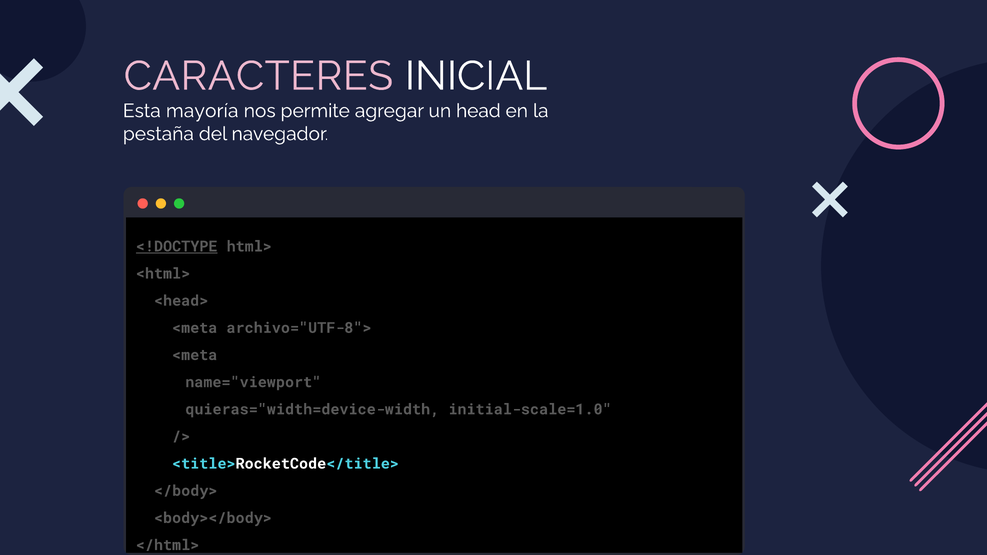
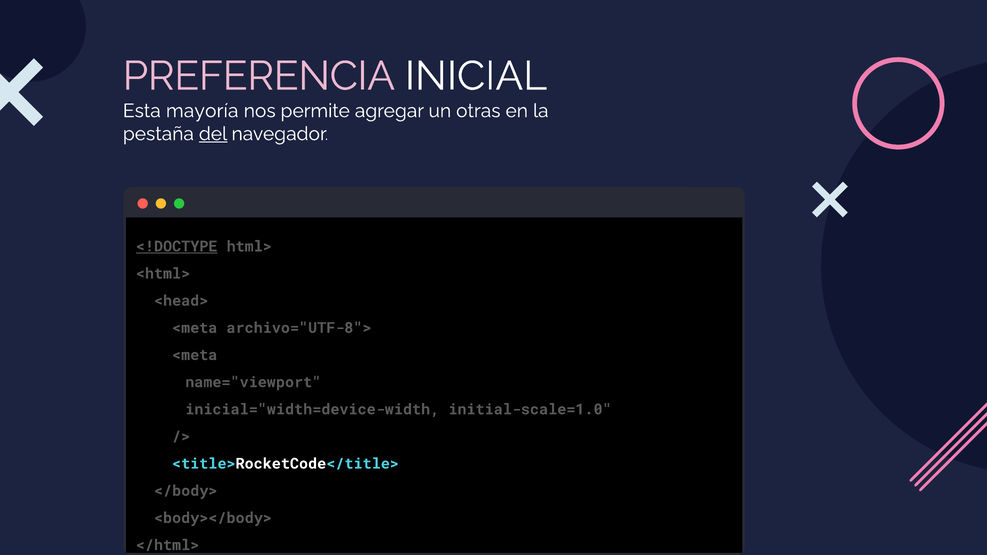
CARACTERES: CARACTERES -> PREFERENCIA
head: head -> otras
del underline: none -> present
quieras="width=device-width: quieras="width=device-width -> inicial="width=device-width
